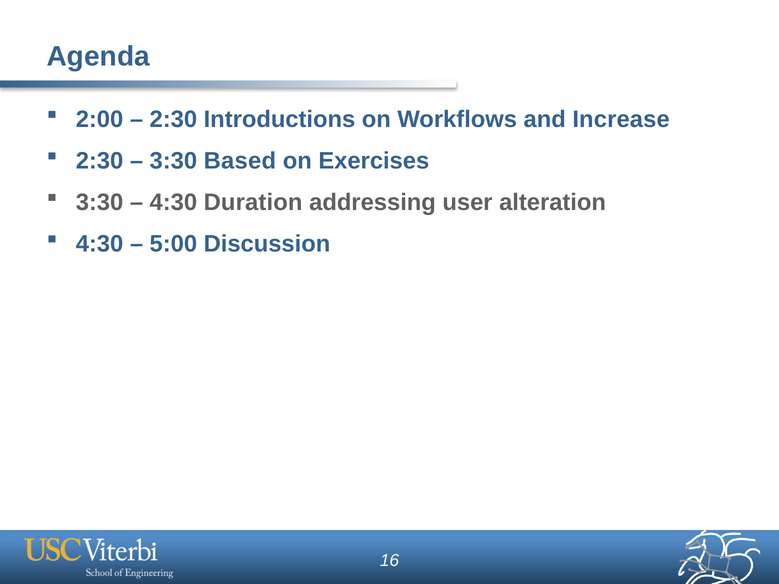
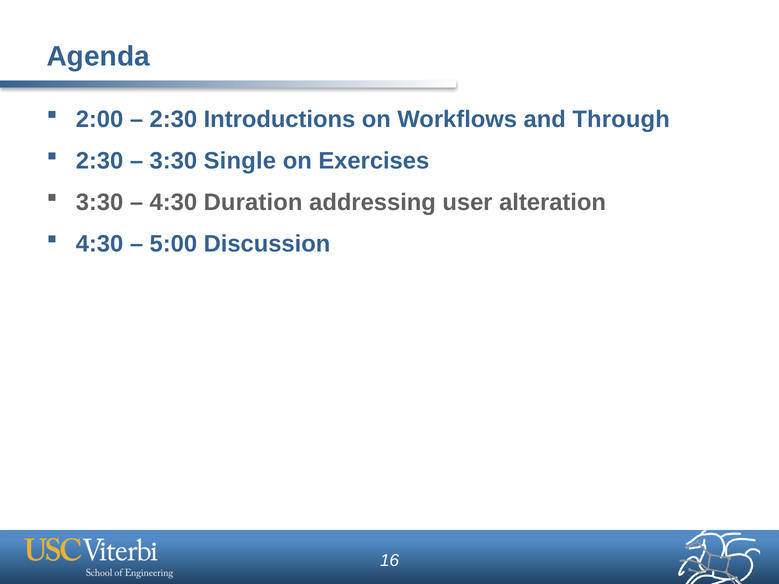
Increase: Increase -> Through
Based: Based -> Single
